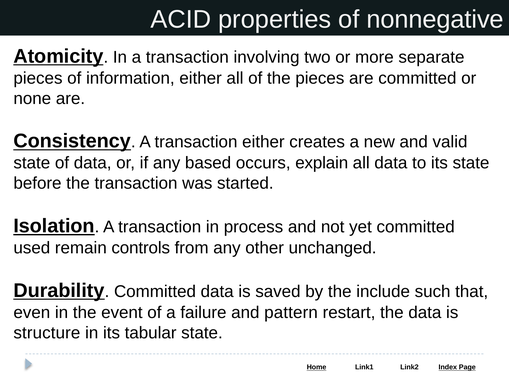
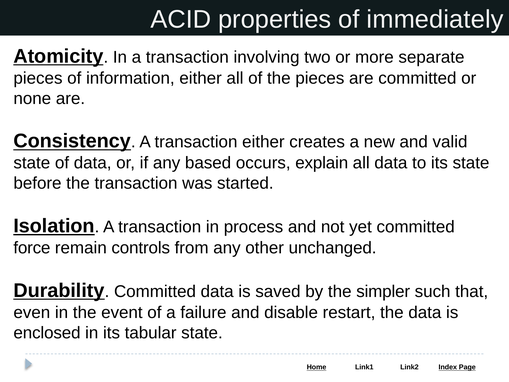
nonnegative: nonnegative -> immediately
used: used -> force
include: include -> simpler
pattern: pattern -> disable
structure: structure -> enclosed
